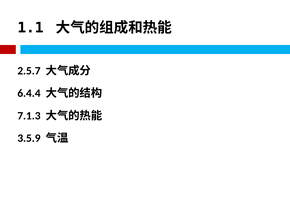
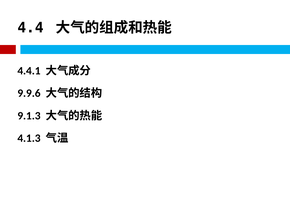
1.1: 1.1 -> 4.4
2.5.7: 2.5.7 -> 4.4.1
6.4.4: 6.4.4 -> 9.9.6
7.1.3: 7.1.3 -> 9.1.3
3.5.9: 3.5.9 -> 4.1.3
